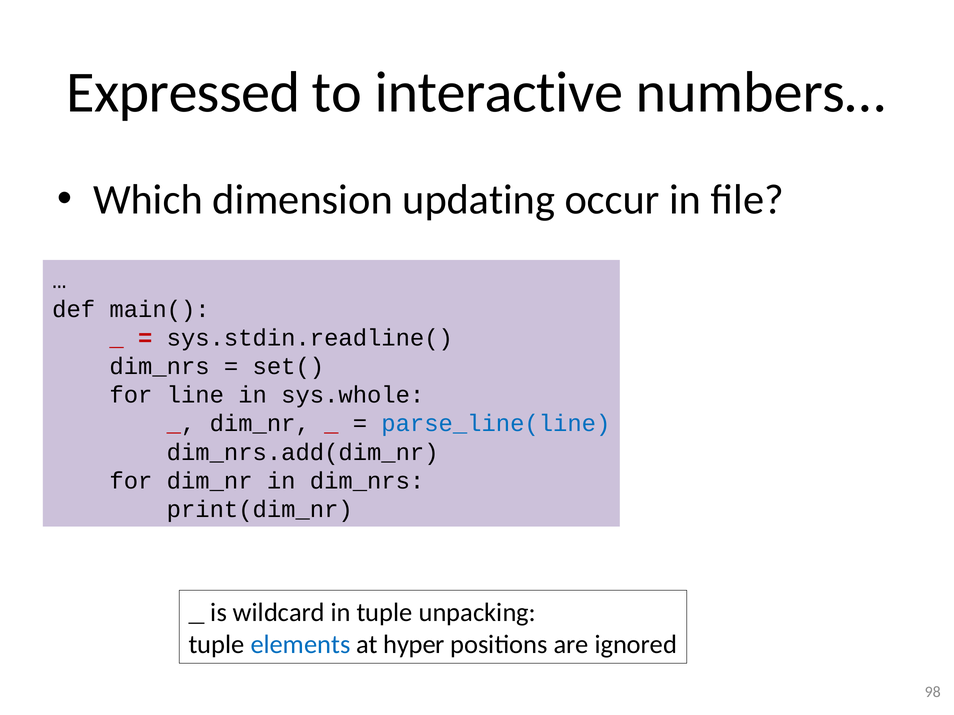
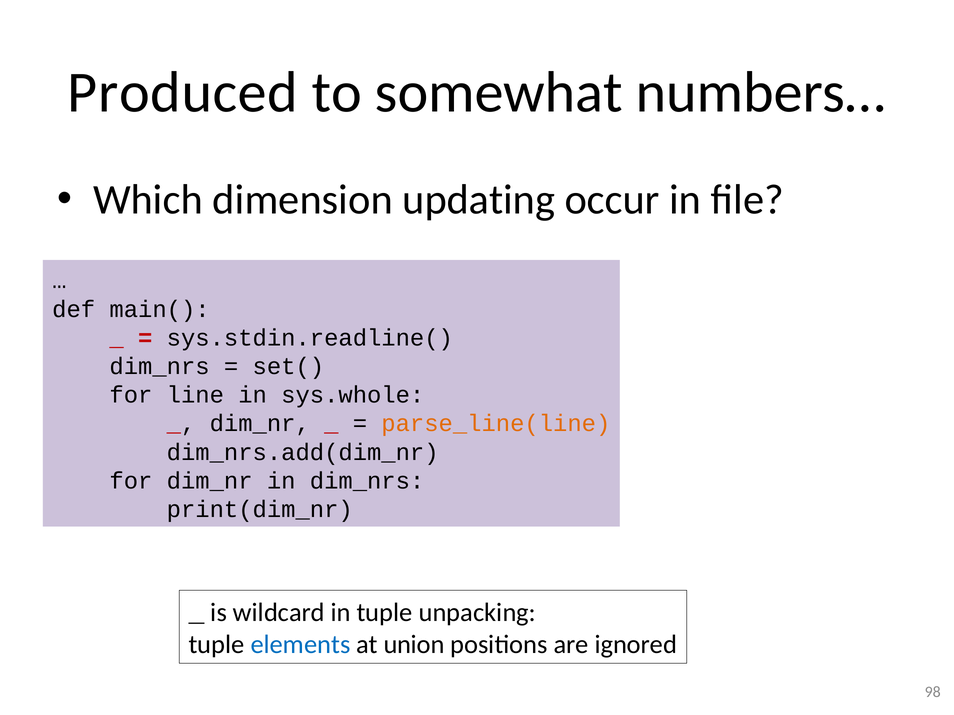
Expressed: Expressed -> Produced
interactive: interactive -> somewhat
parse_line(line colour: blue -> orange
hyper: hyper -> union
